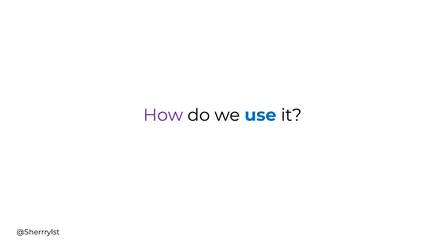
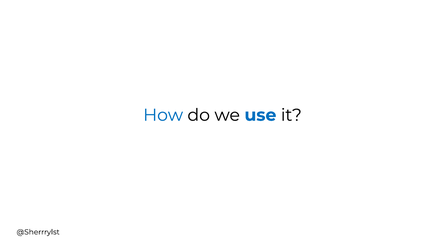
How colour: purple -> blue
